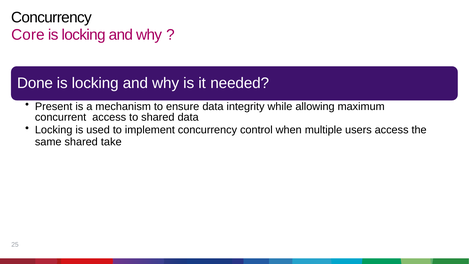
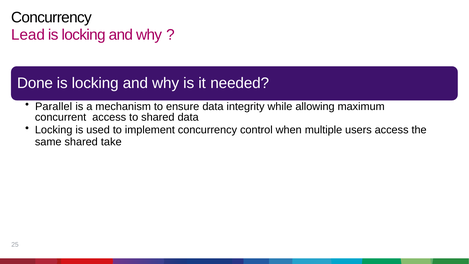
Core: Core -> Lead
Present: Present -> Parallel
